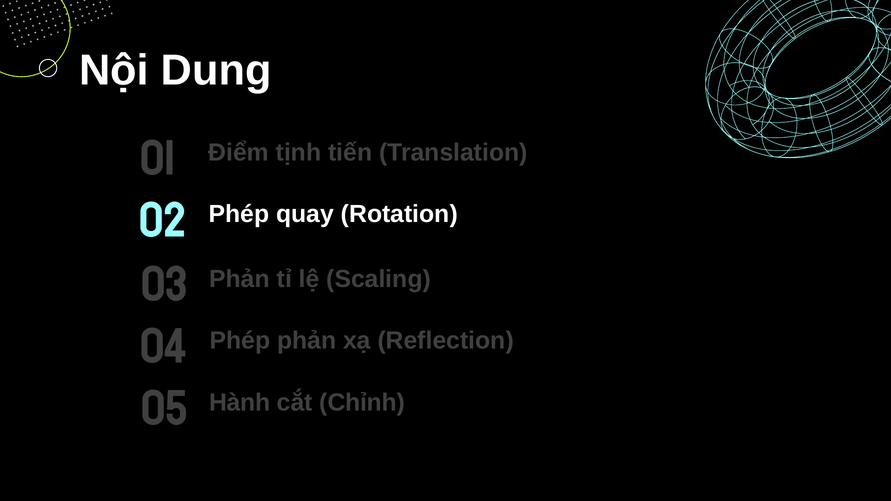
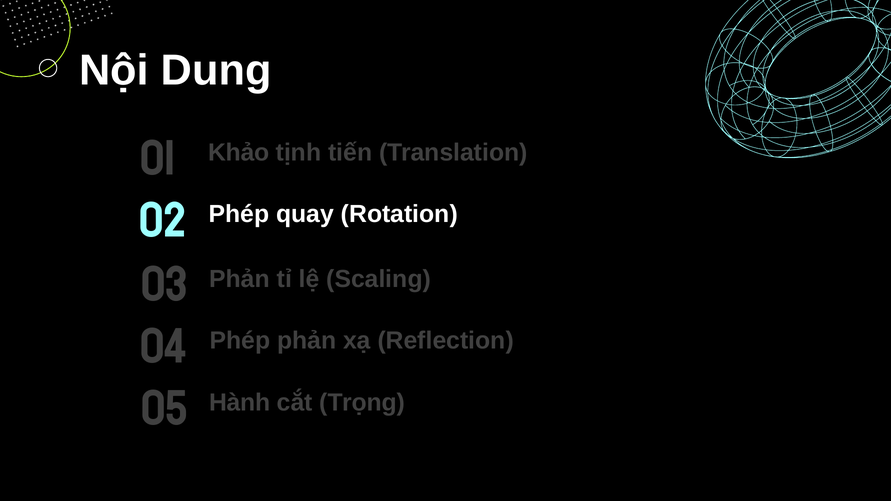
Điểm: Điểm -> Khảo
Chỉnh: Chỉnh -> Trọng
